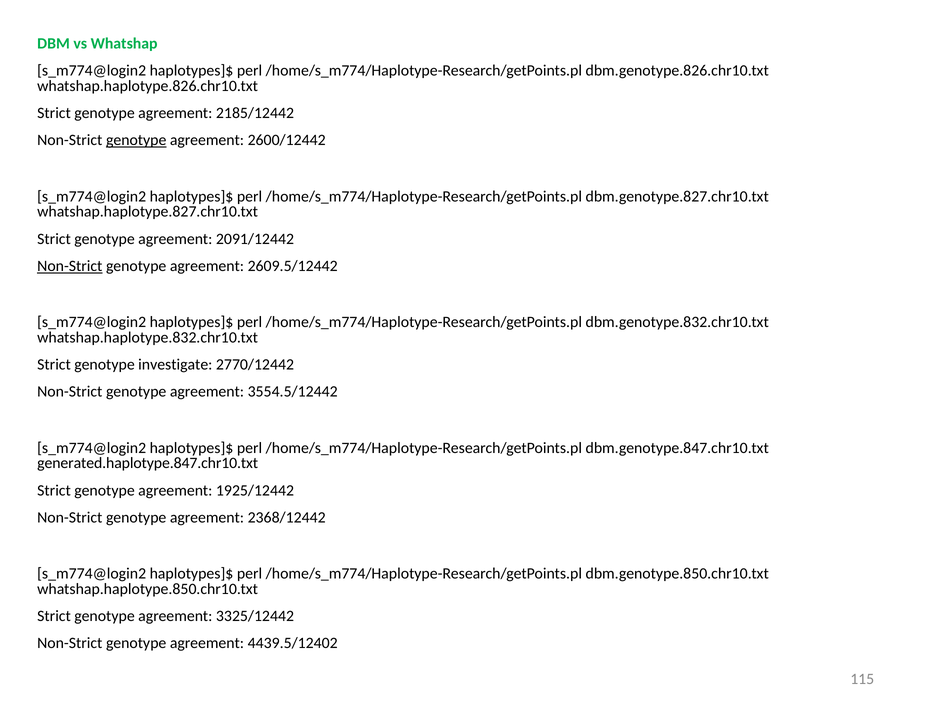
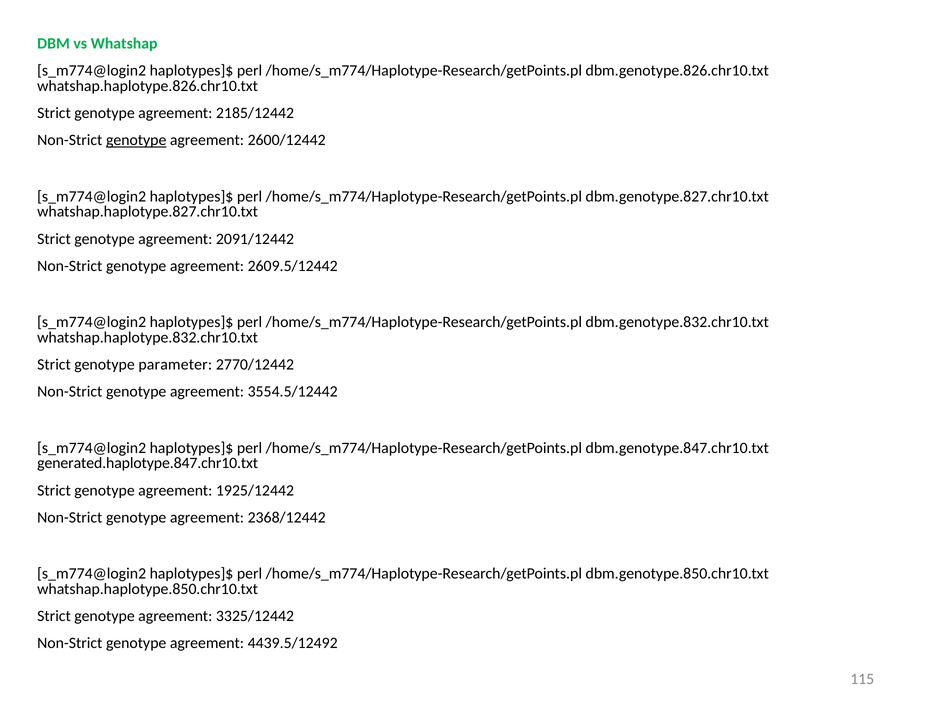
Non-Strict at (70, 266) underline: present -> none
investigate: investigate -> parameter
4439.5/12402: 4439.5/12402 -> 4439.5/12492
